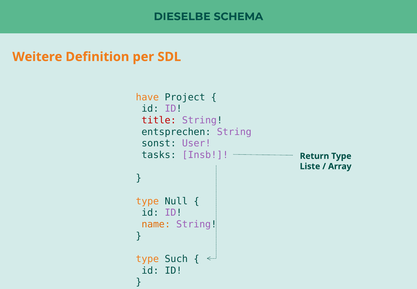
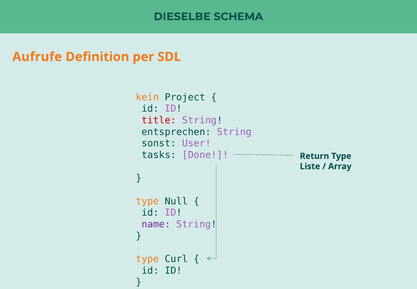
Weitere: Weitere -> Aufrufe
have: have -> kein
Insb: Insb -> Done
name colour: orange -> purple
Such: Such -> Curl
